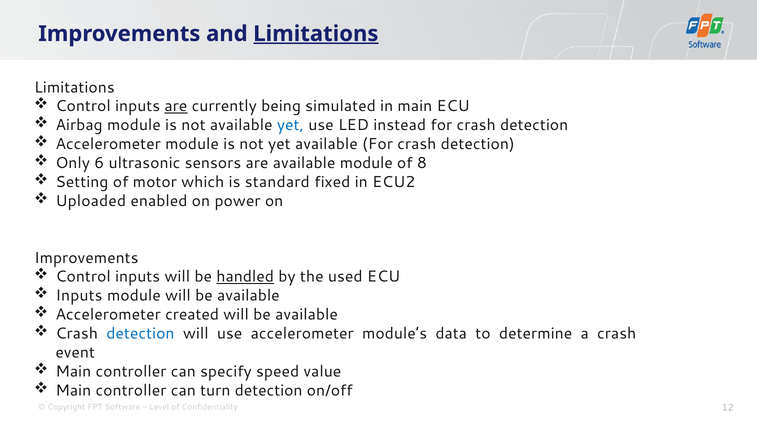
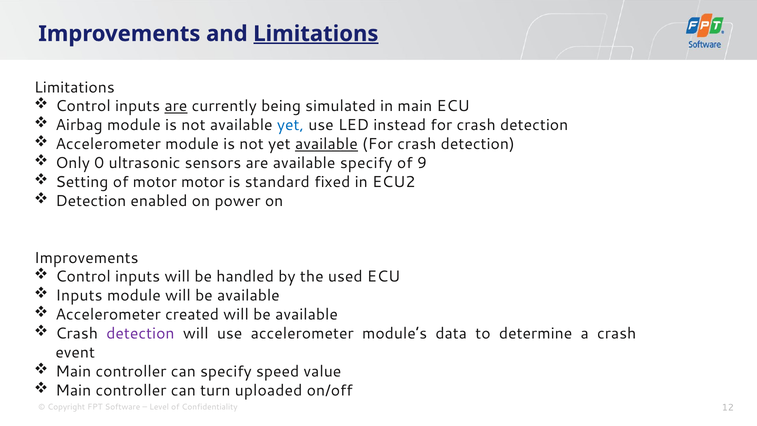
available at (326, 144) underline: none -> present
6: 6 -> 0
available module: module -> specify
8: 8 -> 9
motor which: which -> motor
Uploaded at (91, 201): Uploaded -> Detection
handled underline: present -> none
detection at (140, 333) colour: blue -> purple
turn detection: detection -> uploaded
